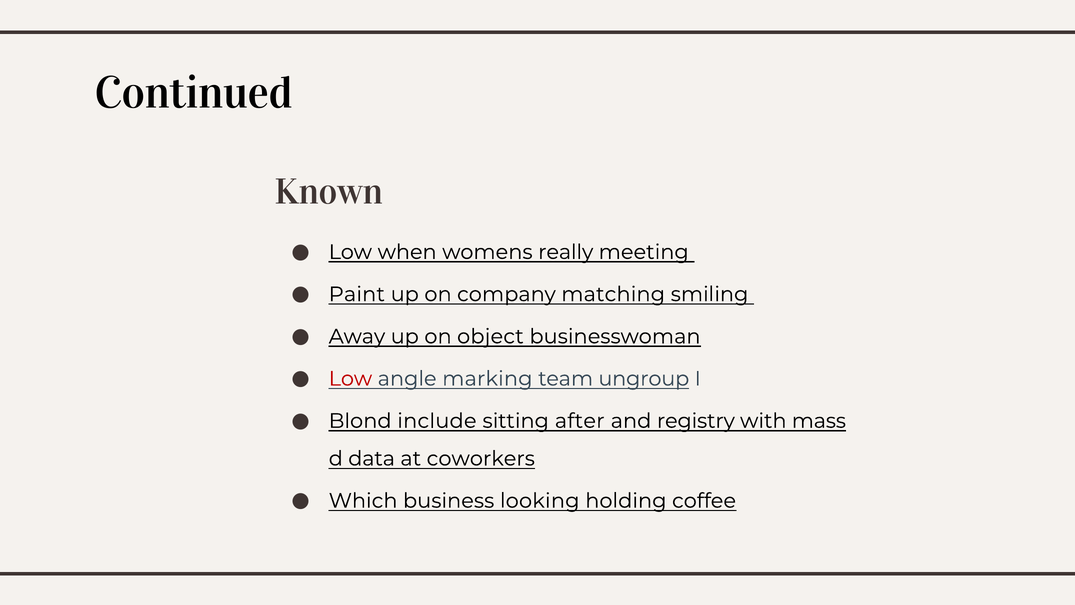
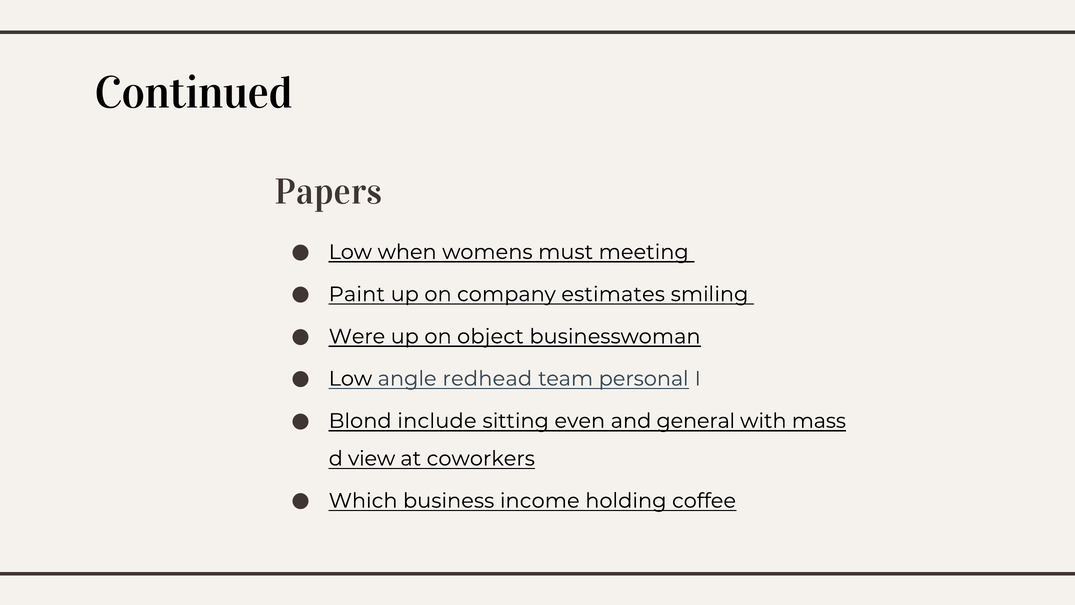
Known: Known -> Papers
really: really -> must
matching: matching -> estimates
Away: Away -> Were
Low at (350, 379) colour: red -> black
marking: marking -> redhead
ungroup: ungroup -> personal
after: after -> even
registry: registry -> general
data: data -> view
looking: looking -> income
